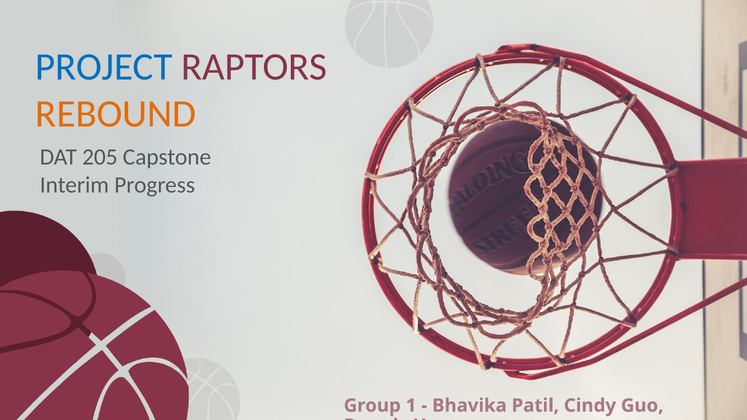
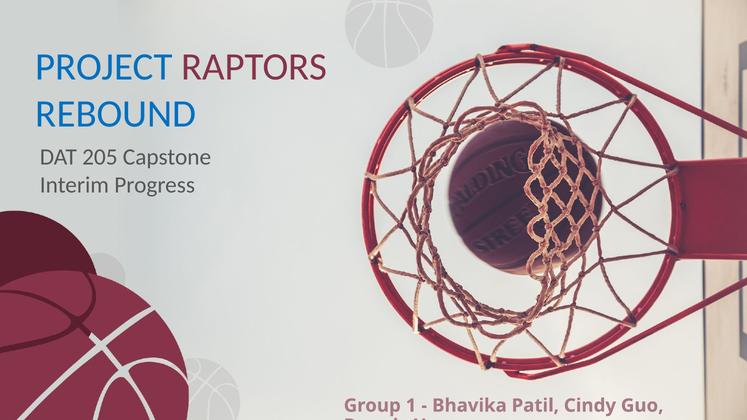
REBOUND colour: orange -> blue
